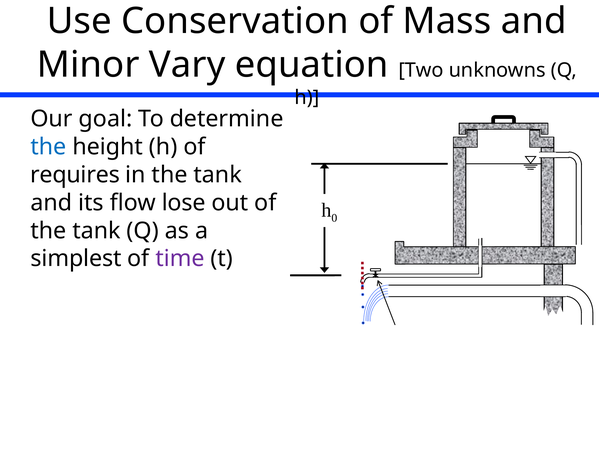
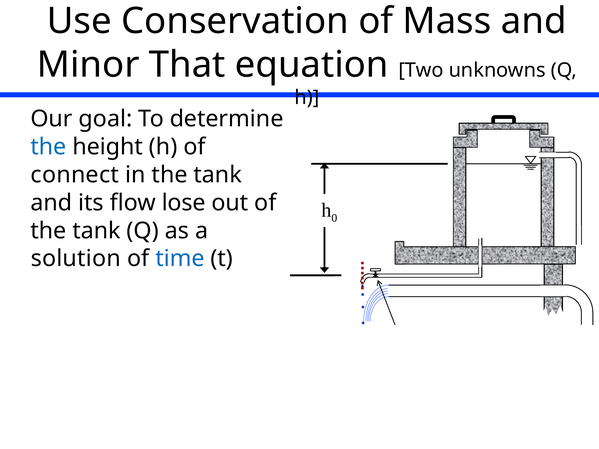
Vary: Vary -> That
requires: requires -> connect
simplest: simplest -> solution
time colour: purple -> blue
